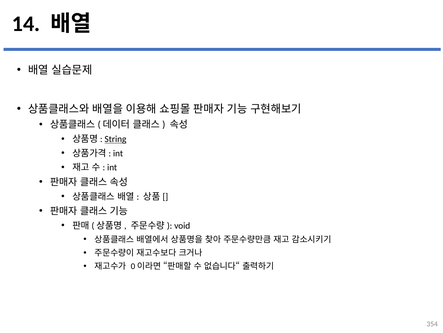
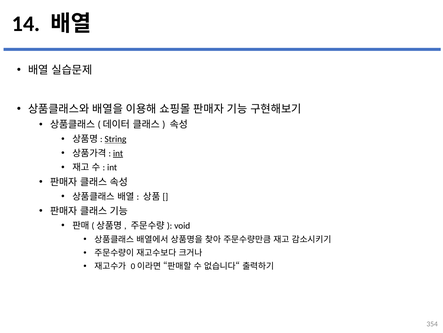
int at (118, 153) underline: none -> present
